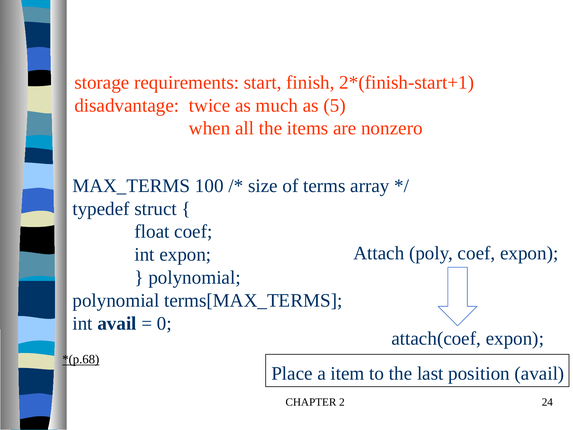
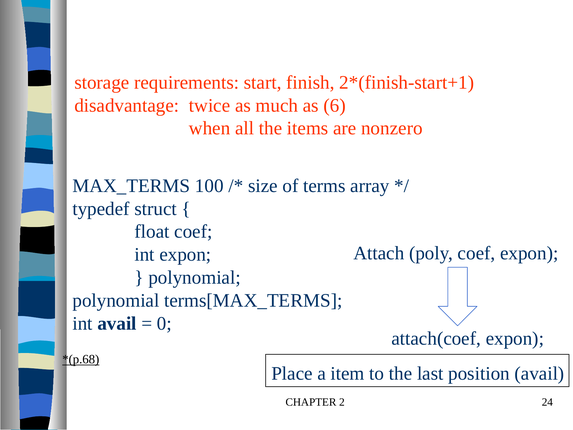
5: 5 -> 6
